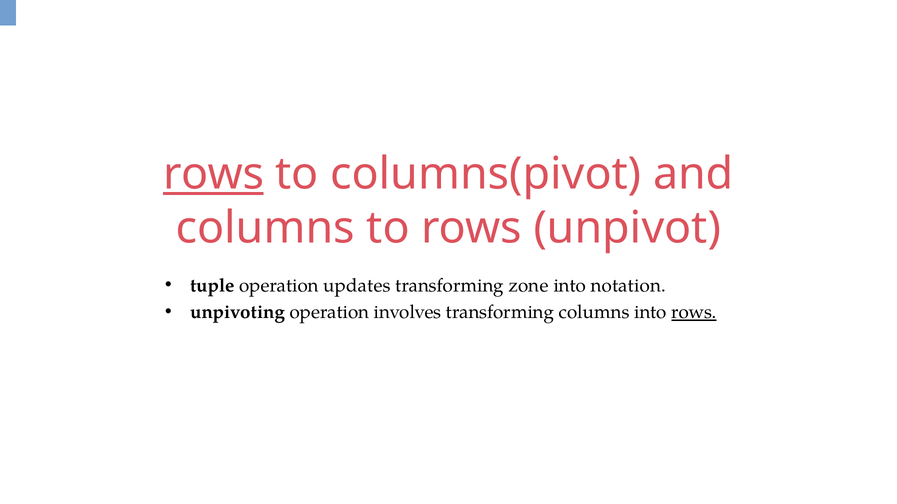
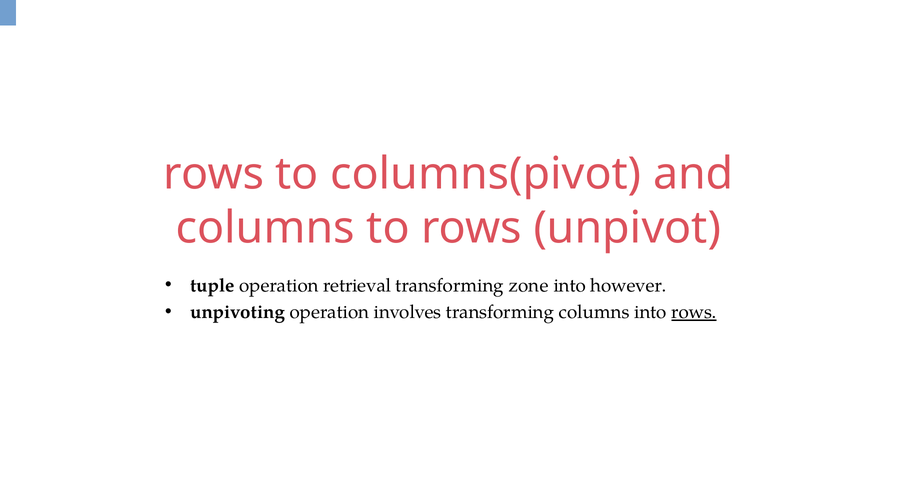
rows at (214, 174) underline: present -> none
updates: updates -> retrieval
notation: notation -> however
